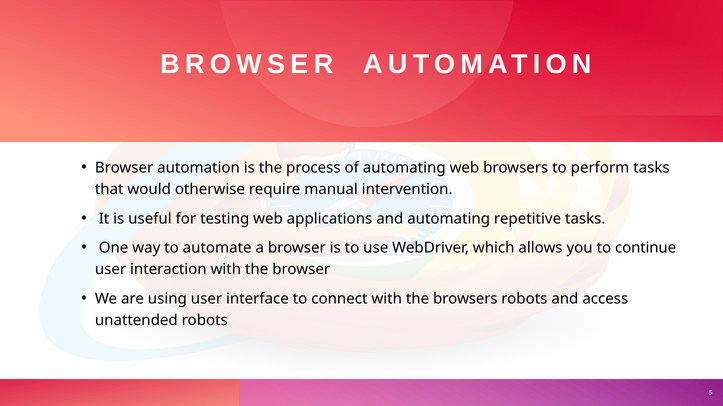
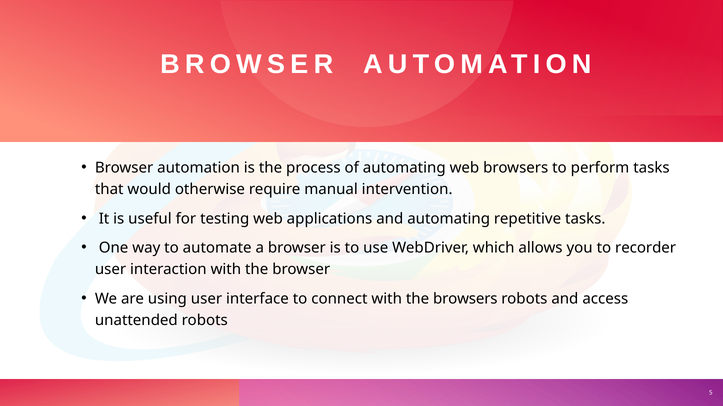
continue: continue -> recorder
